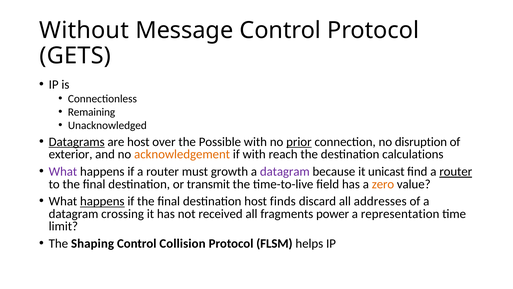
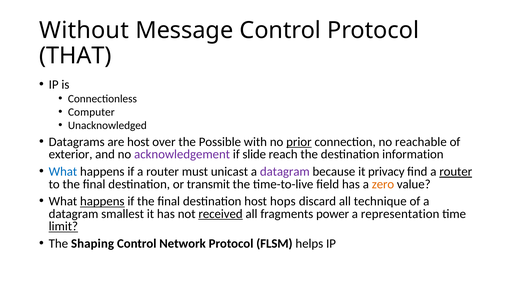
GETS: GETS -> THAT
Remaining: Remaining -> Computer
Datagrams underline: present -> none
disruption: disruption -> reachable
acknowledgement colour: orange -> purple
if with: with -> slide
calculations: calculations -> information
What at (63, 171) colour: purple -> blue
growth: growth -> unicast
unicast: unicast -> privacy
finds: finds -> hops
addresses: addresses -> technique
crossing: crossing -> smallest
received underline: none -> present
limit underline: none -> present
Collision: Collision -> Network
